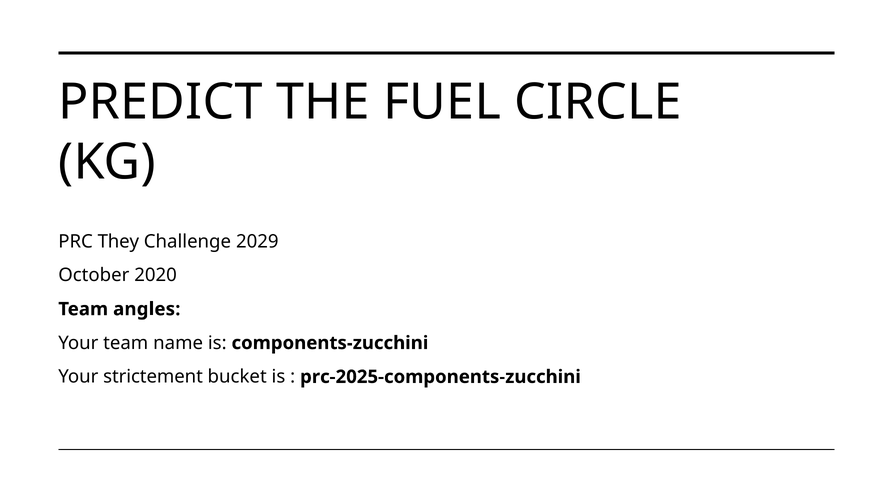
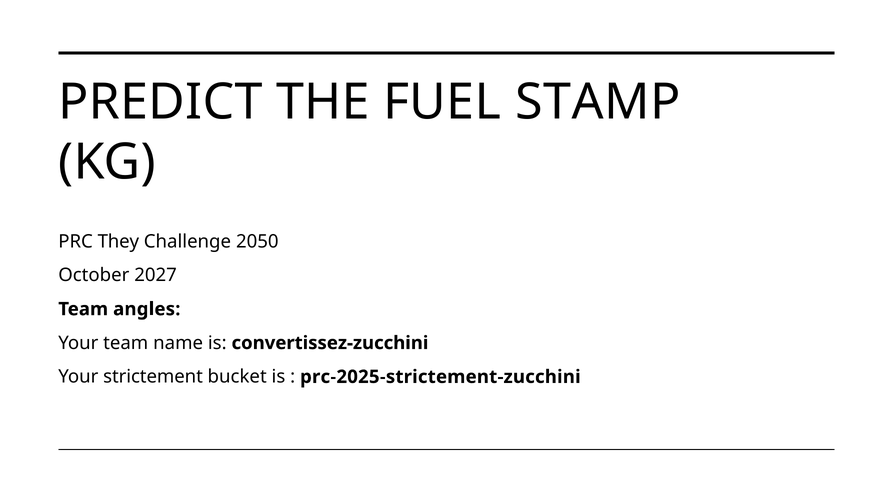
CIRCLE: CIRCLE -> STAMP
2029: 2029 -> 2050
2020: 2020 -> 2027
components-zucchini: components-zucchini -> convertissez-zucchini
prc-2025-components-zucchini: prc-2025-components-zucchini -> prc-2025-strictement-zucchini
